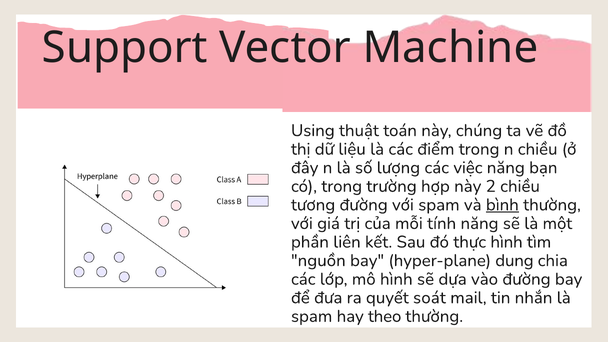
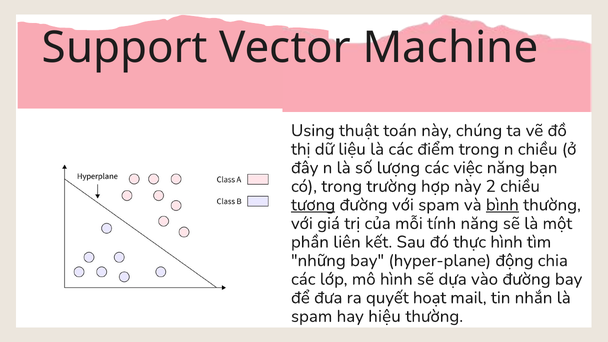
tương underline: none -> present
nguồn: nguồn -> những
dung: dung -> động
soát: soát -> hoạt
theo: theo -> hiệu
